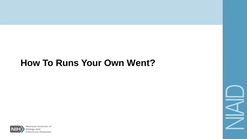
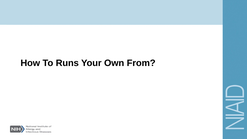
Went: Went -> From
